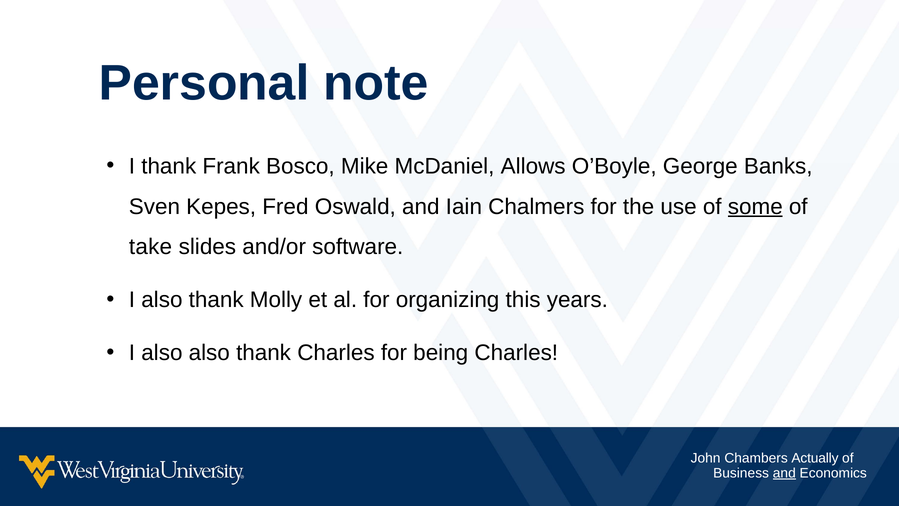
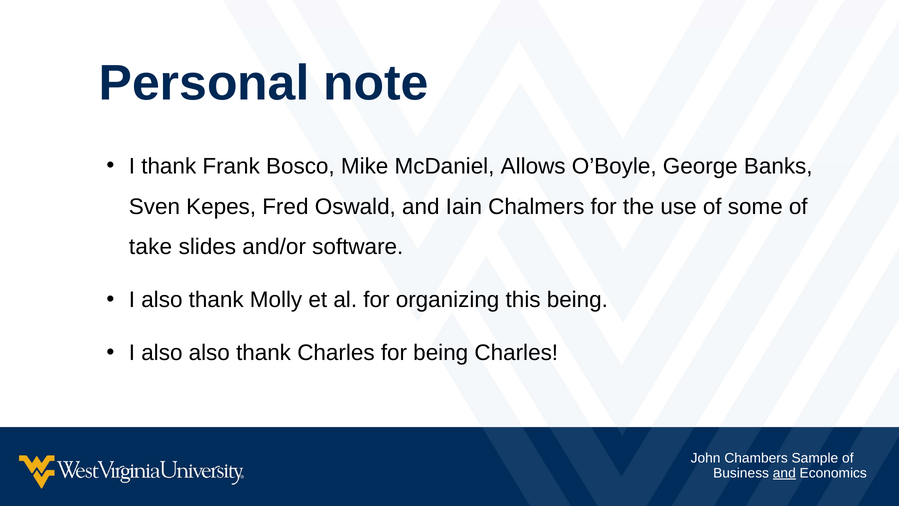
some underline: present -> none
this years: years -> being
Actually: Actually -> Sample
